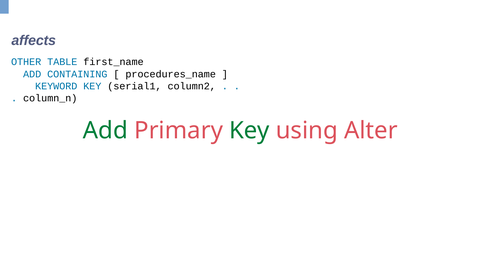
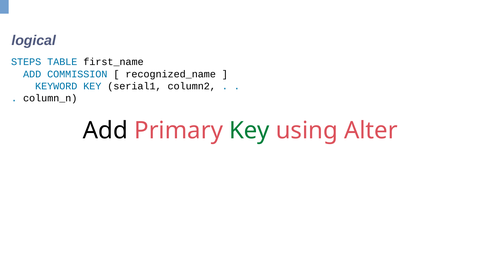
affects: affects -> logical
OTHER: OTHER -> STEPS
CONTAINING: CONTAINING -> COMMISSION
procedures_name: procedures_name -> recognized_name
Add at (105, 130) colour: green -> black
